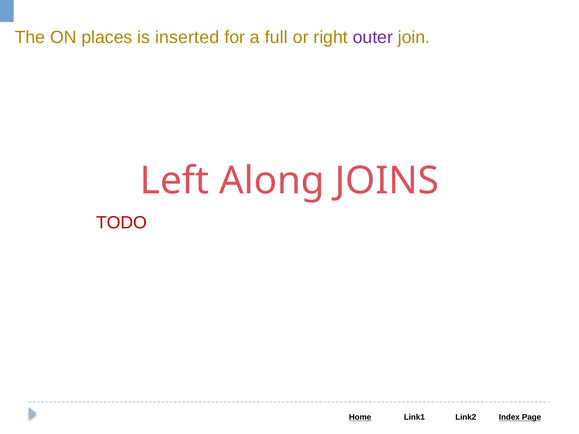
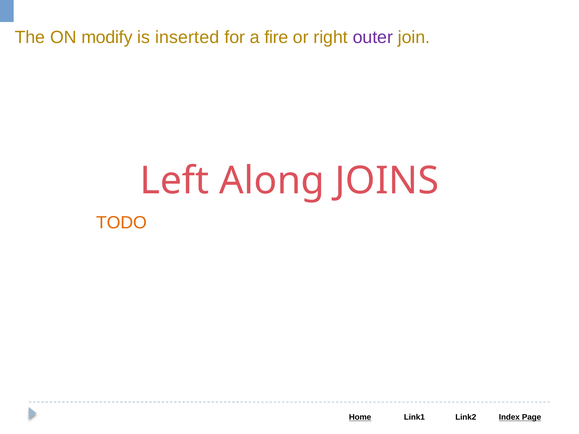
places: places -> modify
full: full -> fire
TODO colour: red -> orange
